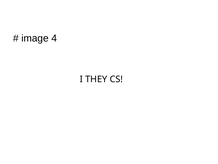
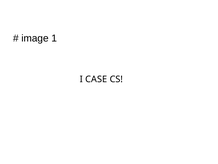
4: 4 -> 1
THEY: THEY -> CASE
